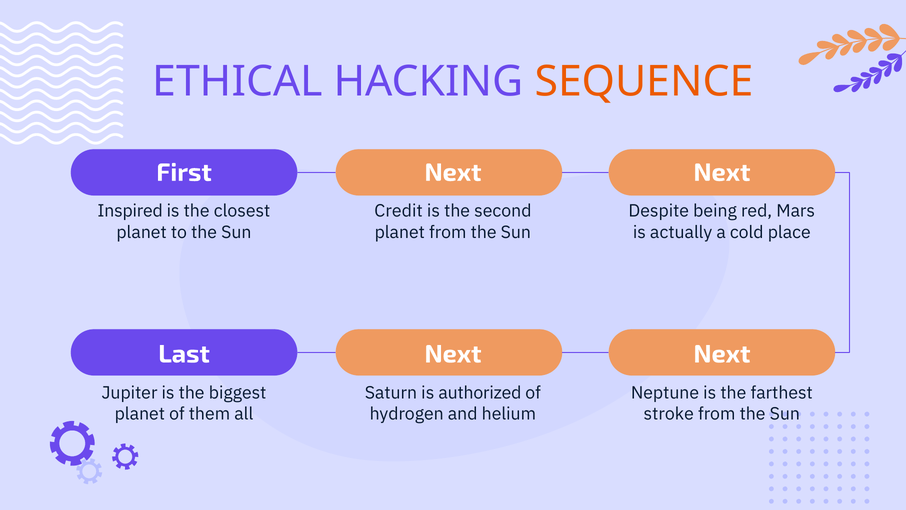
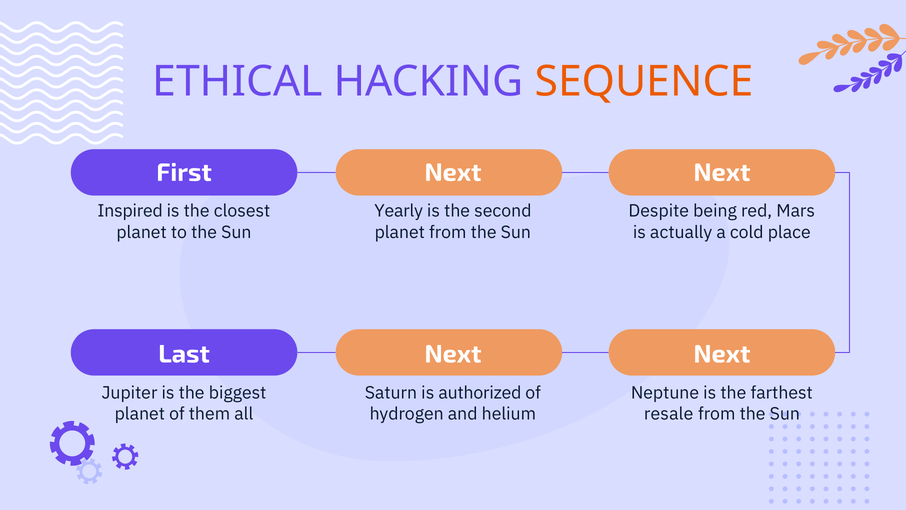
Credit: Credit -> Yearly
stroke: stroke -> resale
